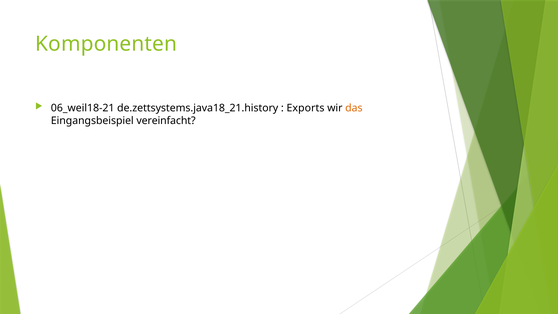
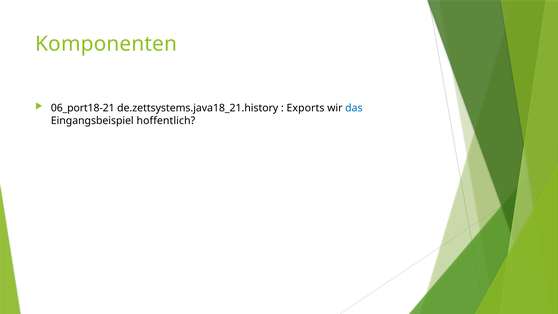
06_weil18-21: 06_weil18-21 -> 06_port18-21
das colour: orange -> blue
vereinfacht: vereinfacht -> hoffentlich
